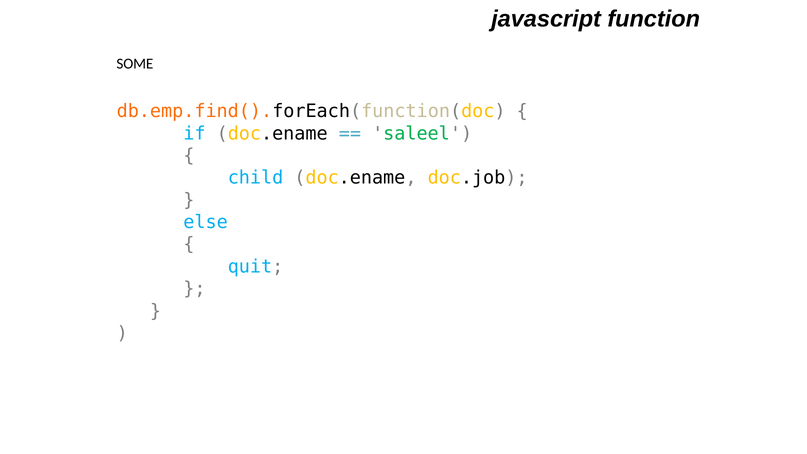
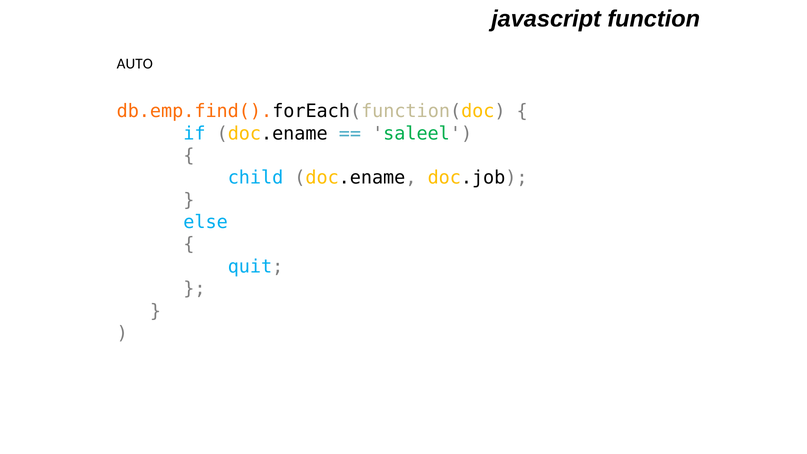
SOME: SOME -> AUTO
